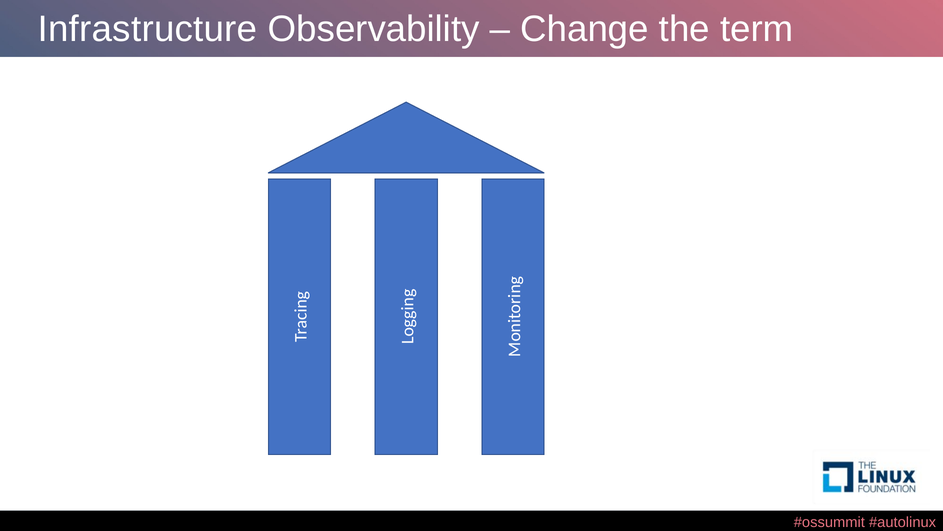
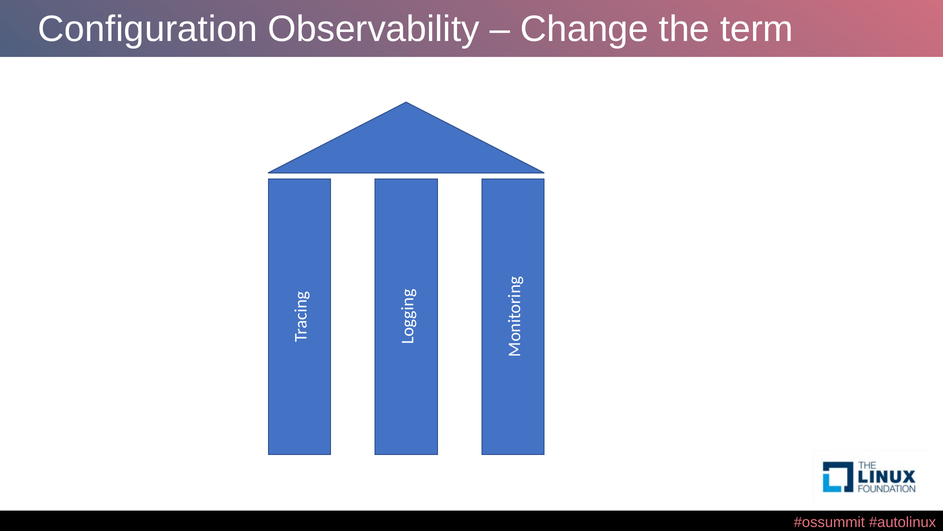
Infrastructure: Infrastructure -> Configuration
